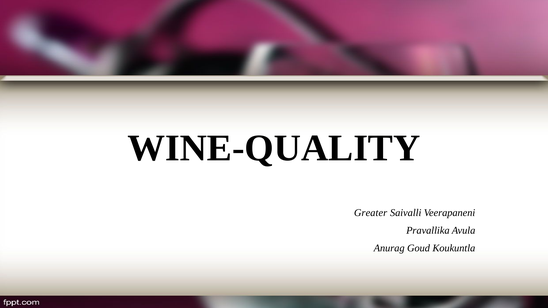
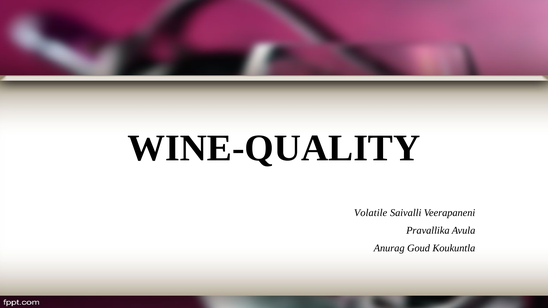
Greater: Greater -> Volatile
